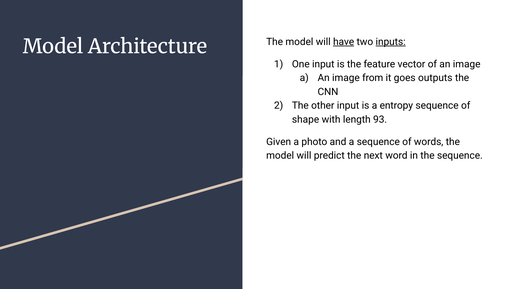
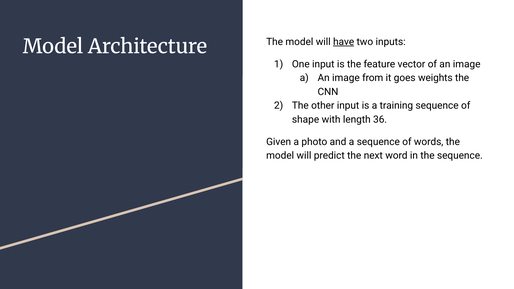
inputs underline: present -> none
outputs: outputs -> weights
entropy: entropy -> training
93: 93 -> 36
